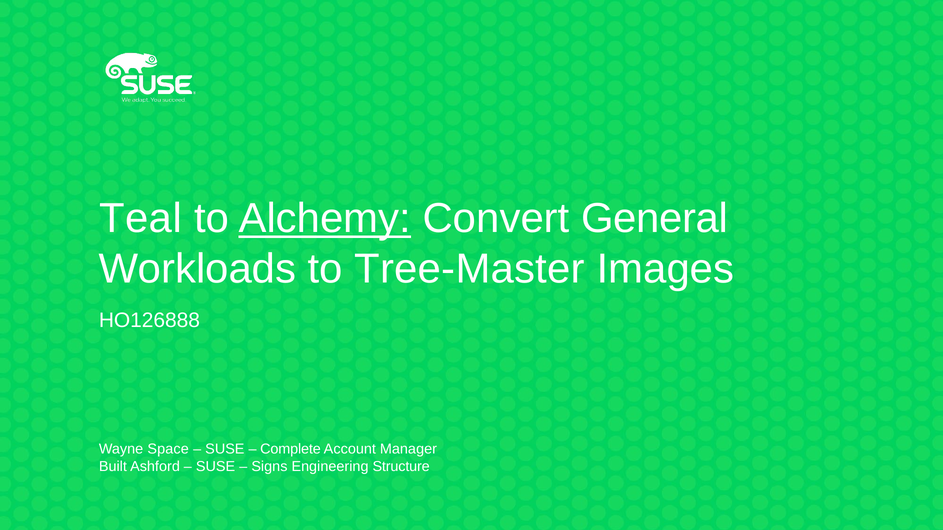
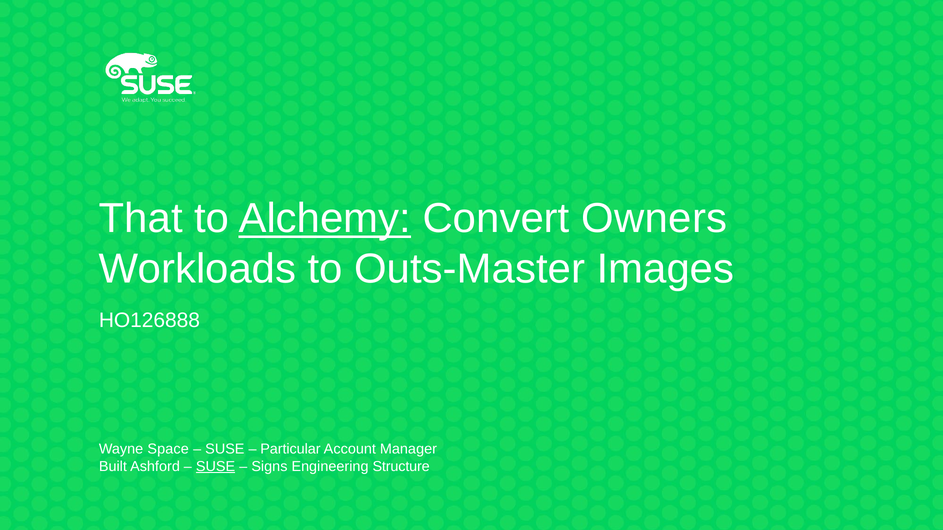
Teal: Teal -> That
General: General -> Owners
Tree-Master: Tree-Master -> Outs-Master
Complete: Complete -> Particular
SUSE at (216, 467) underline: none -> present
